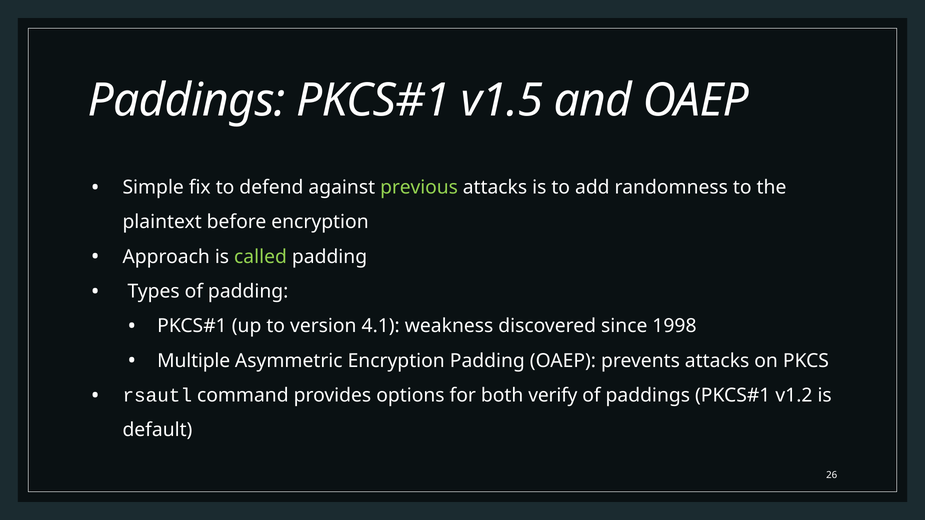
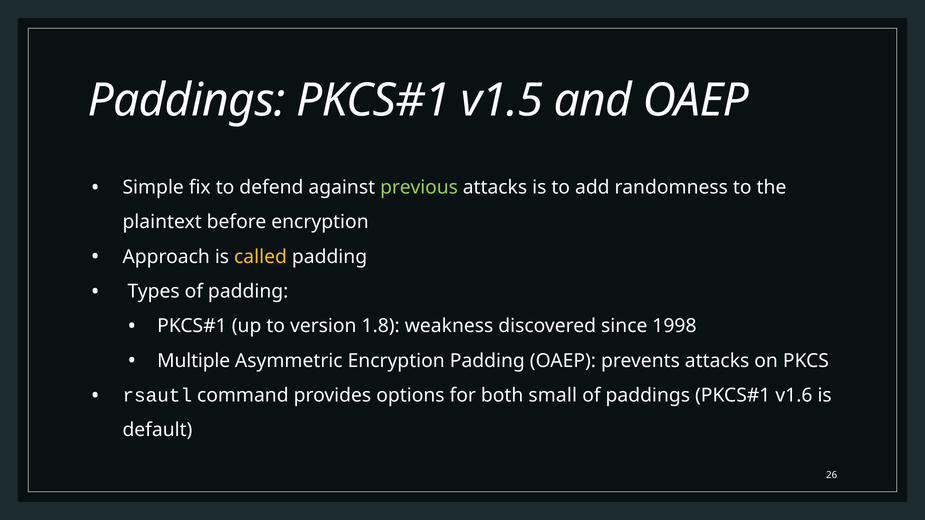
called colour: light green -> yellow
4.1: 4.1 -> 1.8
verify: verify -> small
v1.2: v1.2 -> v1.6
